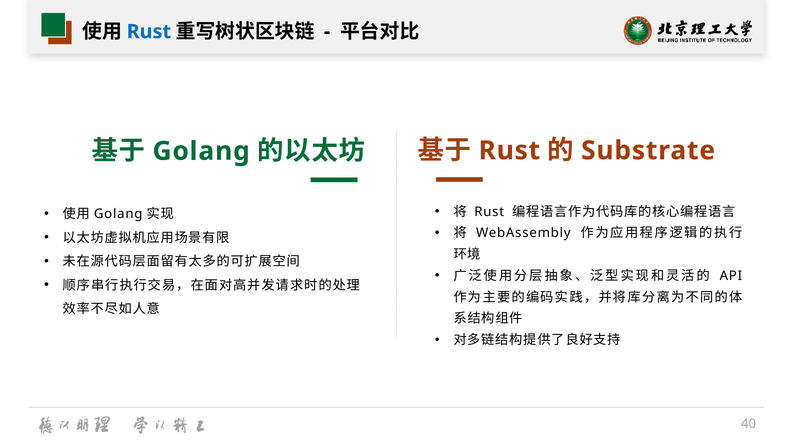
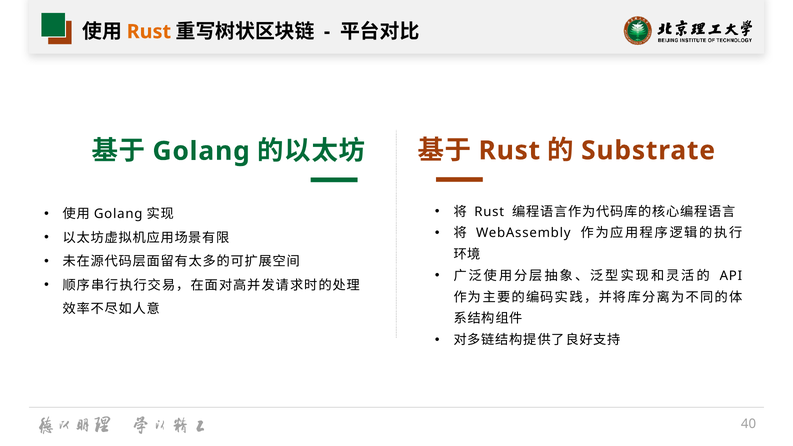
Rust at (149, 32) colour: blue -> orange
